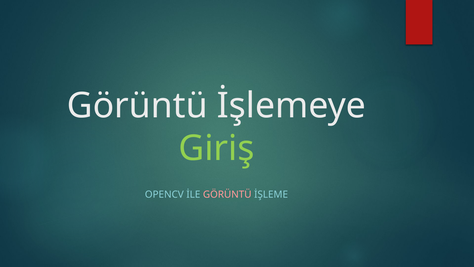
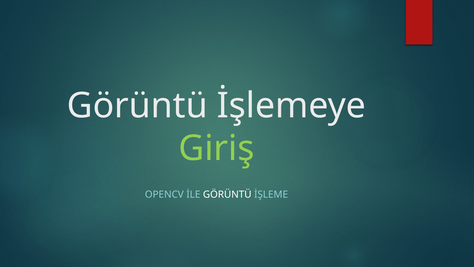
GÖRÜNTÜ at (227, 194) colour: pink -> white
